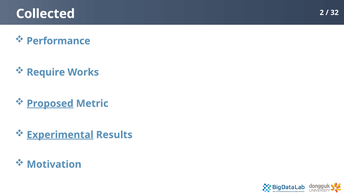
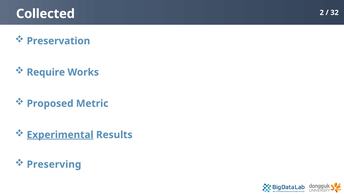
Performance: Performance -> Preservation
Proposed underline: present -> none
Motivation: Motivation -> Preserving
